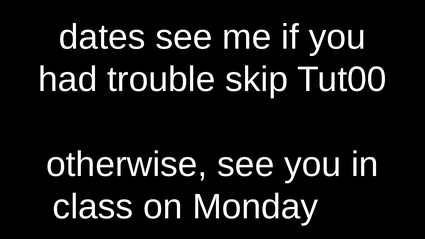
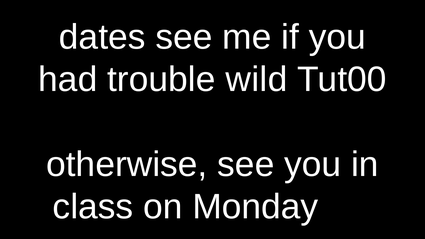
skip: skip -> wild
